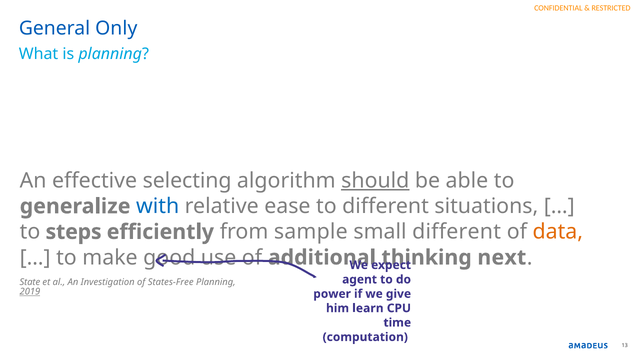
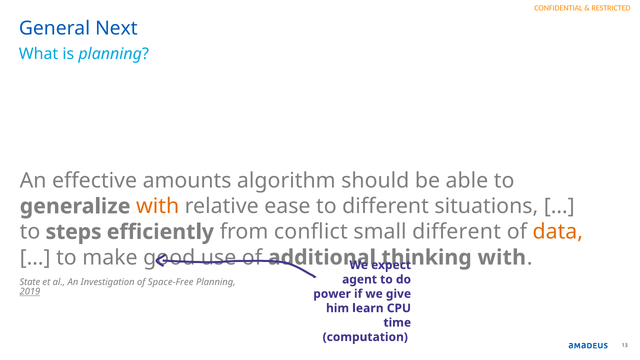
Only: Only -> Next
selecting: selecting -> amounts
should underline: present -> none
with at (158, 206) colour: blue -> orange
sample: sample -> conflict
next at (502, 258): next -> with
States-Free: States-Free -> Space-Free
